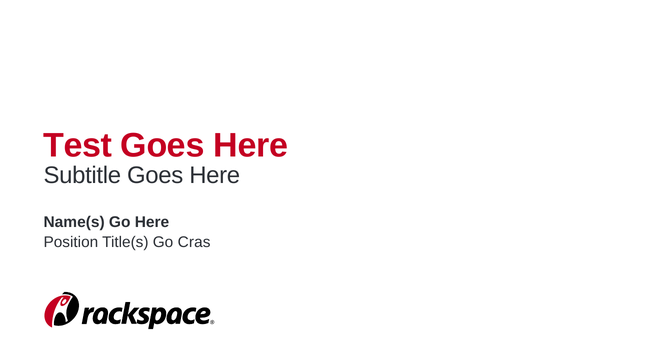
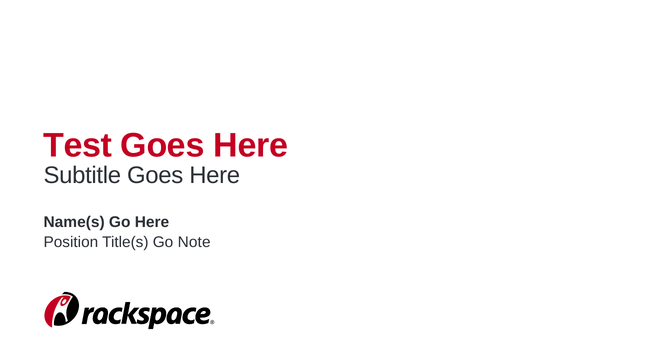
Cras: Cras -> Note
